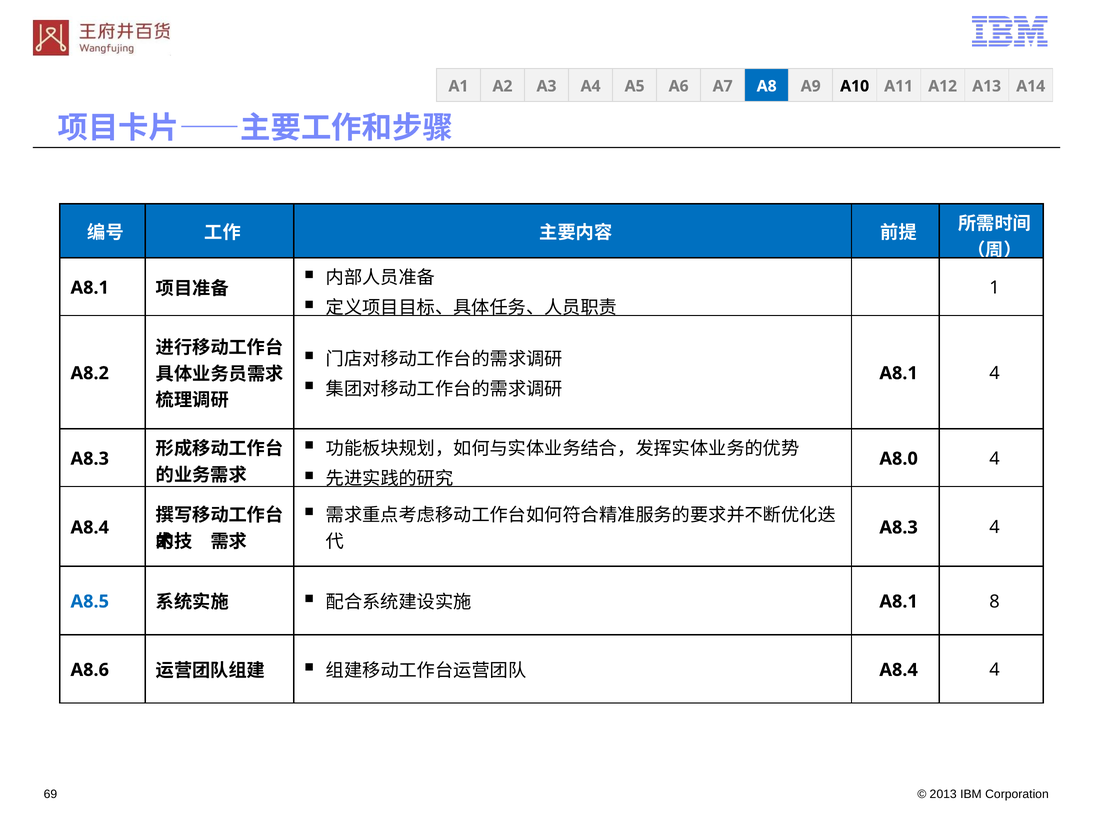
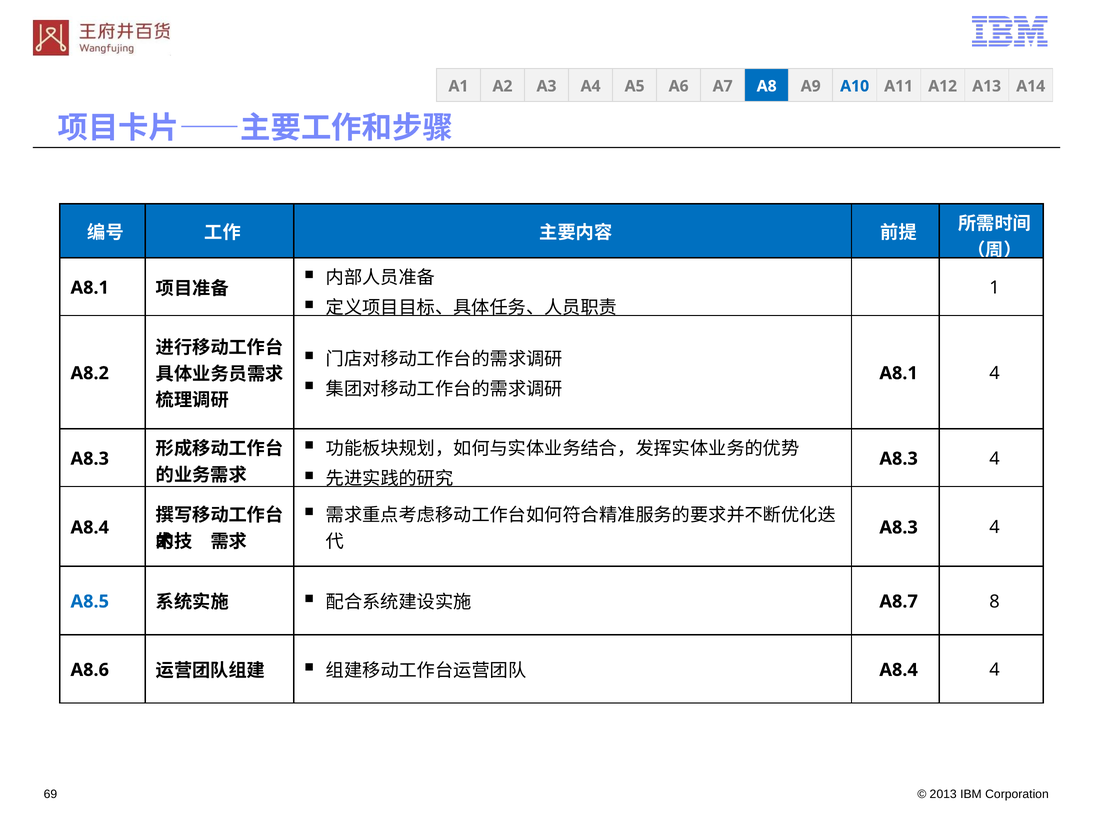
A10 colour: black -> blue
A8.0 at (899, 459): A8.0 -> A8.3
A8.1 at (899, 602): A8.1 -> A8.7
